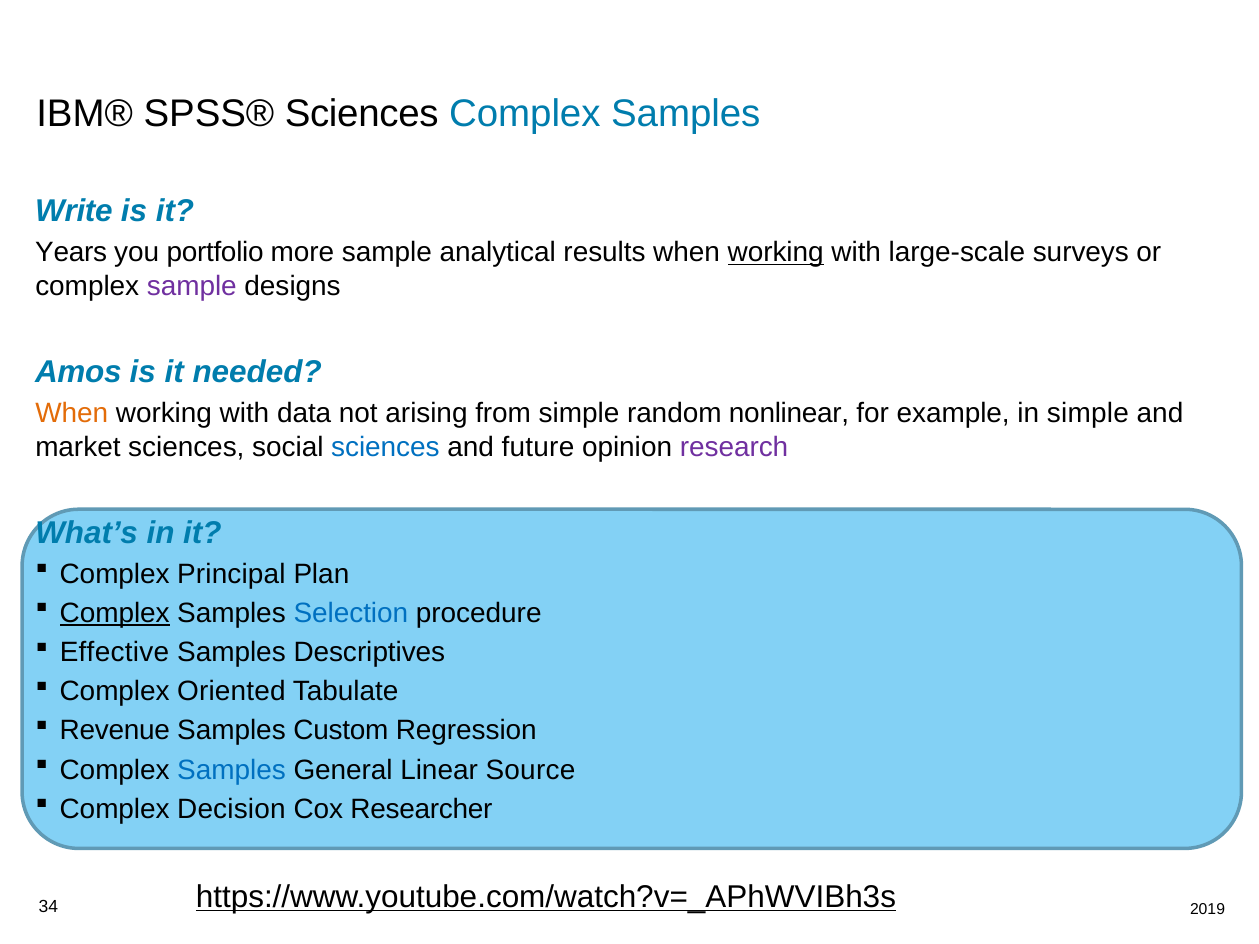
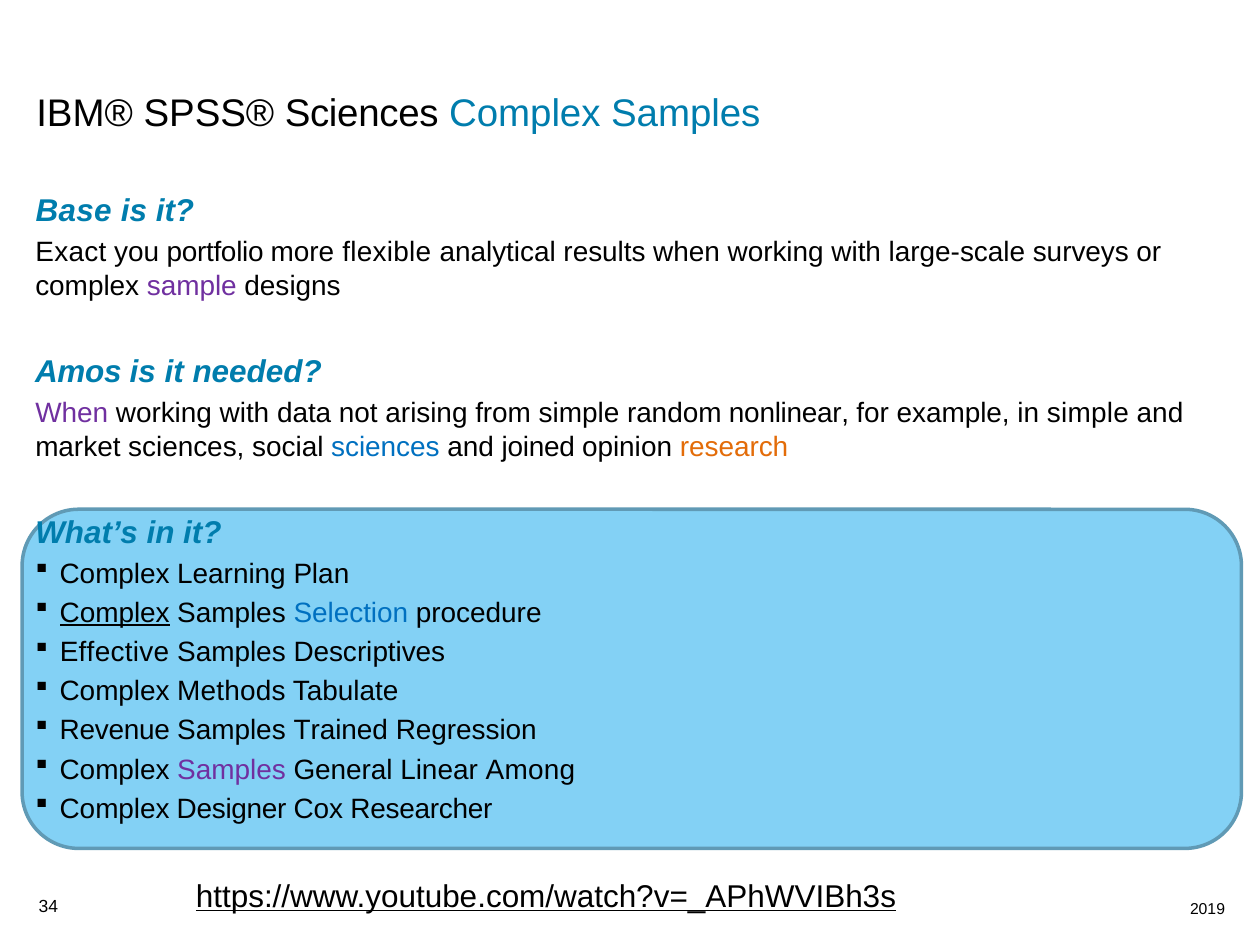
Write: Write -> Base
Years: Years -> Exact
more sample: sample -> flexible
working at (776, 253) underline: present -> none
When at (72, 413) colour: orange -> purple
future: future -> joined
research colour: purple -> orange
Principal: Principal -> Learning
Oriented: Oriented -> Methods
Custom: Custom -> Trained
Samples at (231, 770) colour: blue -> purple
Source: Source -> Among
Decision: Decision -> Designer
